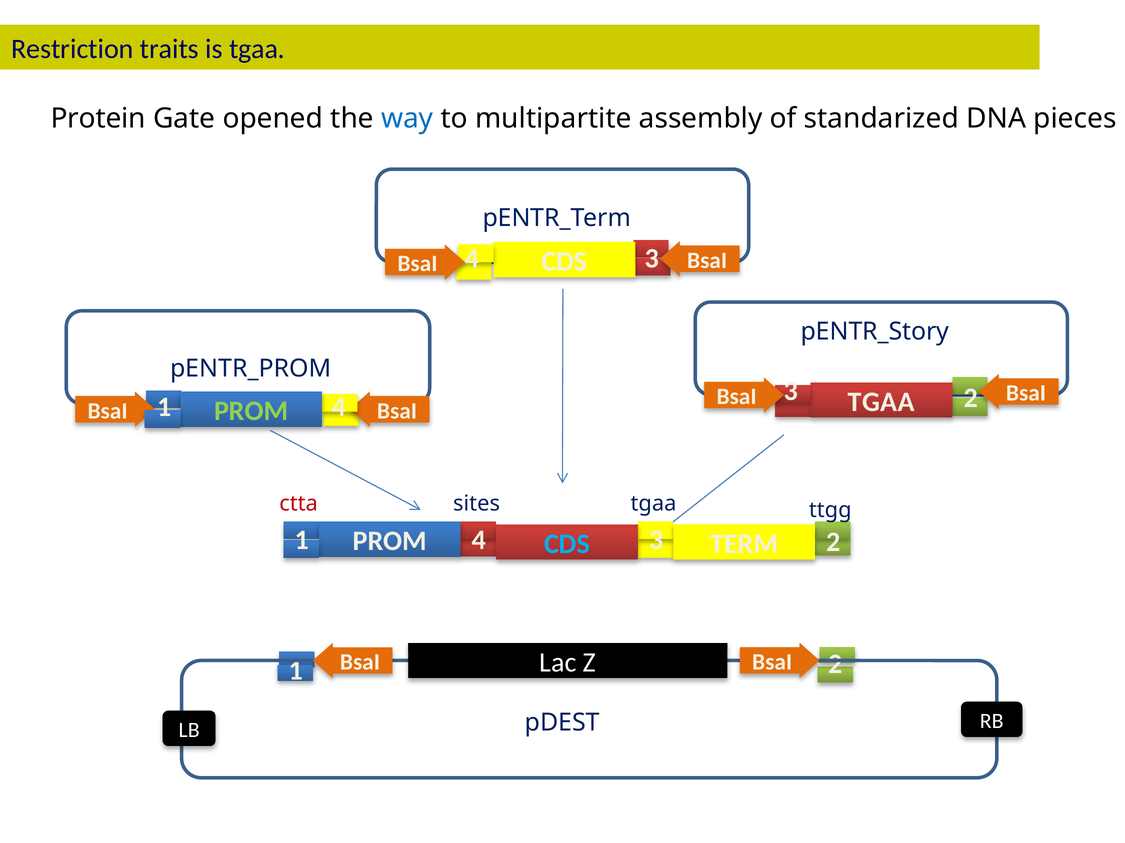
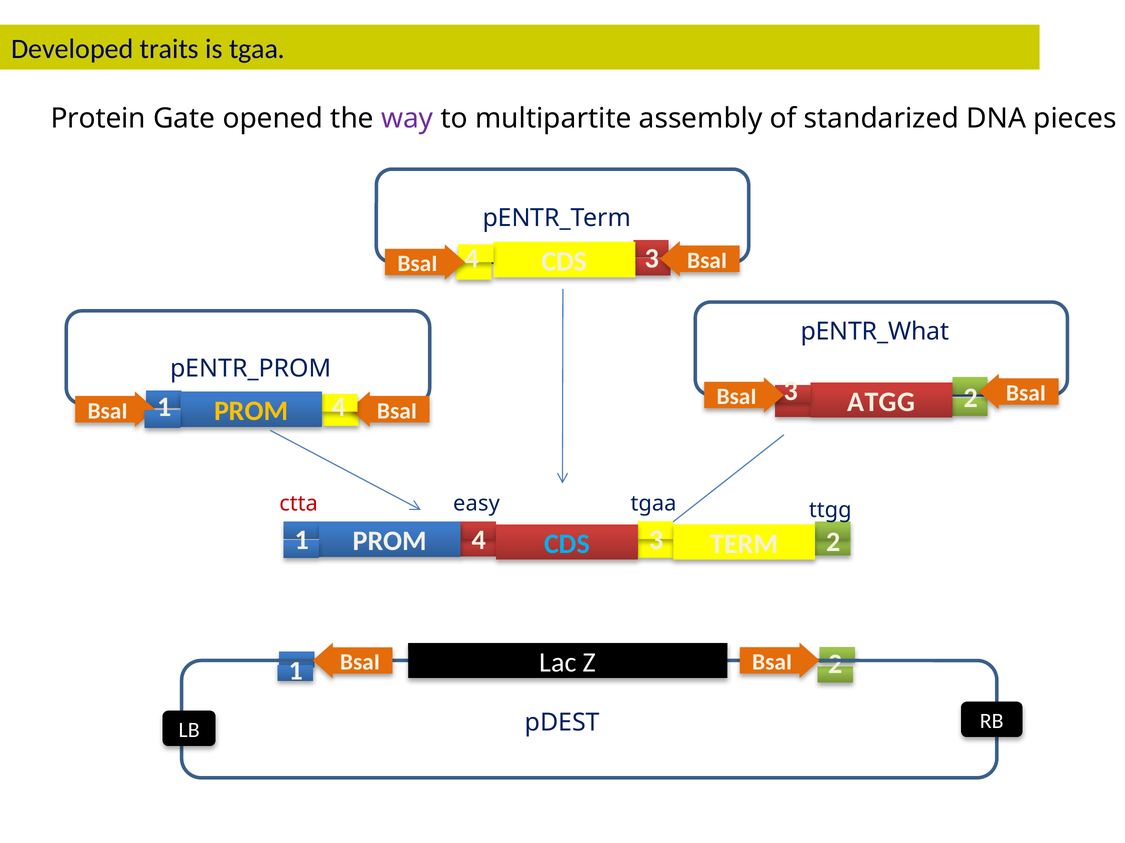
Restriction: Restriction -> Developed
way colour: blue -> purple
pENTR_Story: pENTR_Story -> pENTR_What
TGAA at (881, 402): TGAA -> ATGG
PROM at (251, 412) colour: light green -> yellow
sites: sites -> easy
